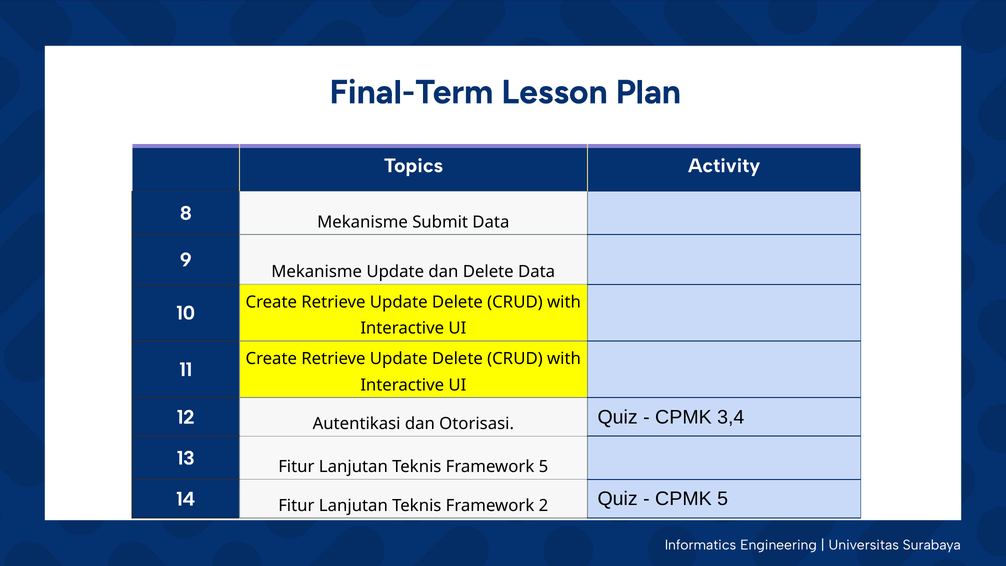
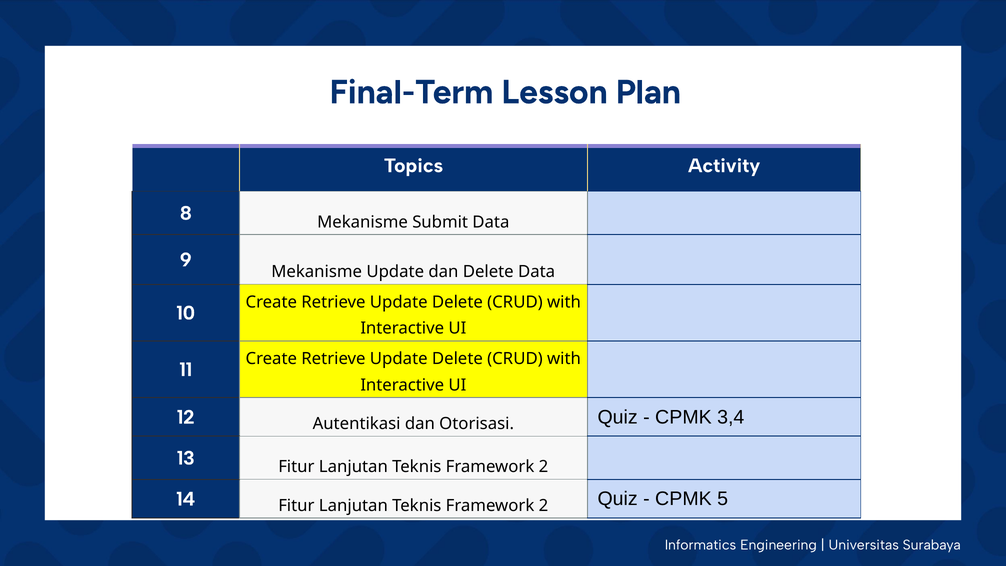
5 at (543, 467): 5 -> 2
